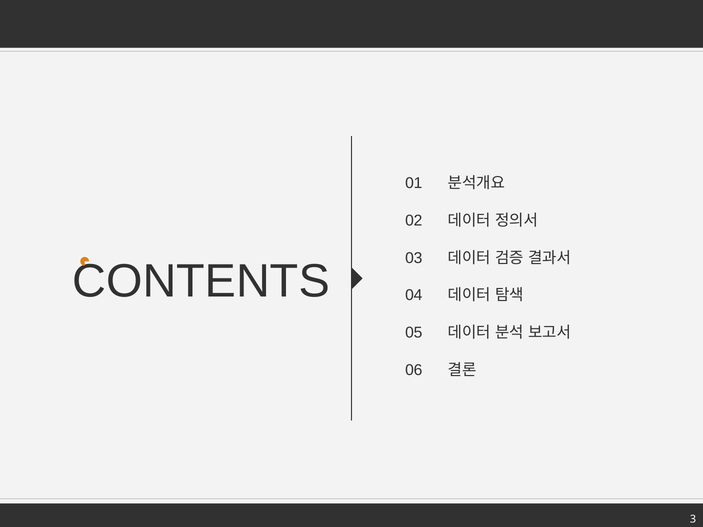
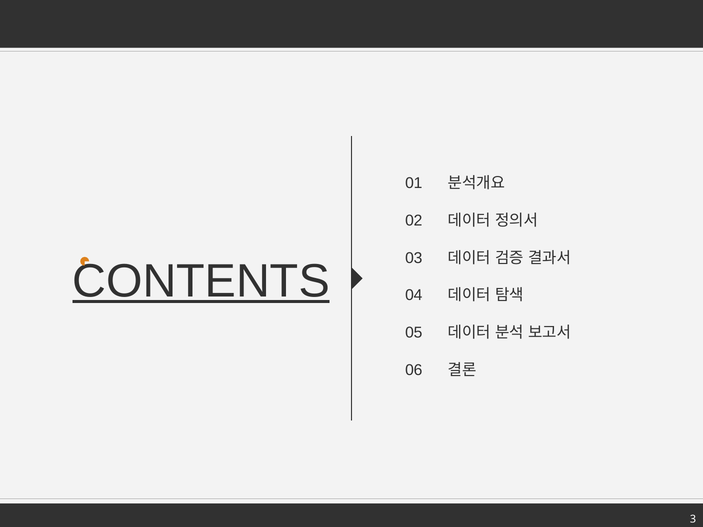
CONTENTS underline: none -> present
